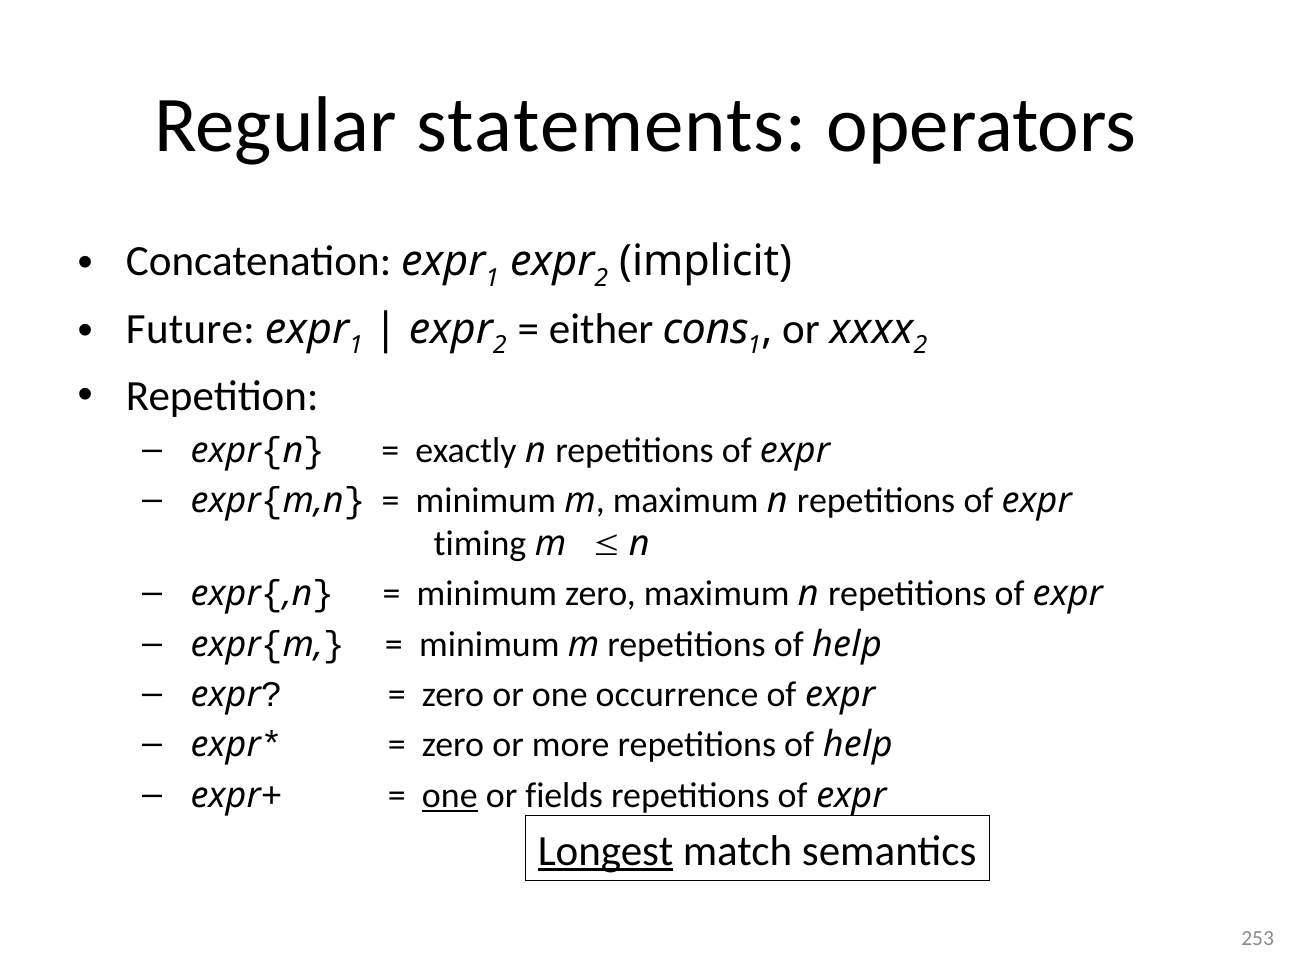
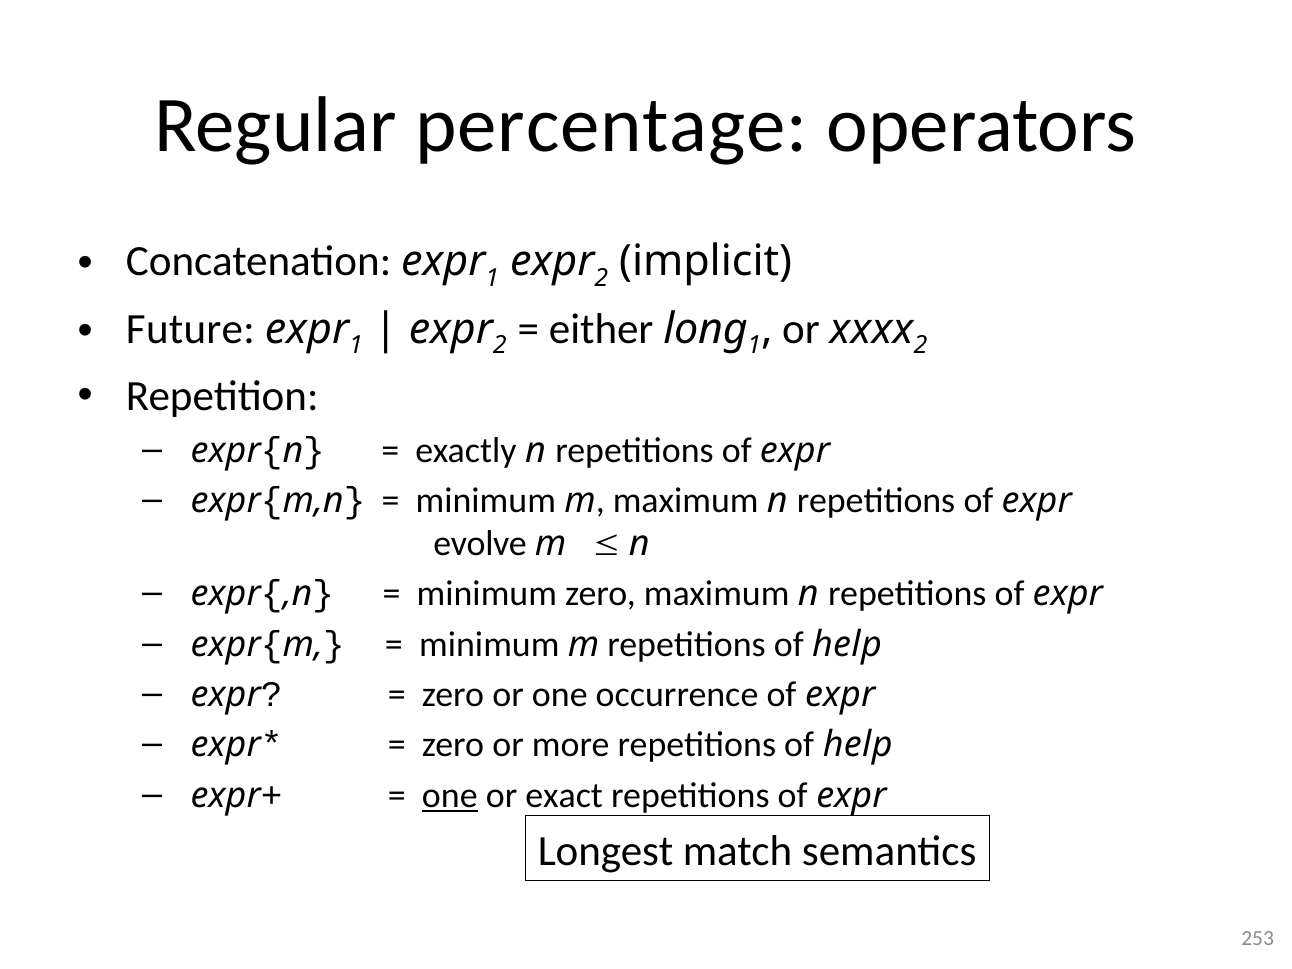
statements: statements -> percentage
cons: cons -> long
timing: timing -> evolve
fields: fields -> exact
Longest underline: present -> none
